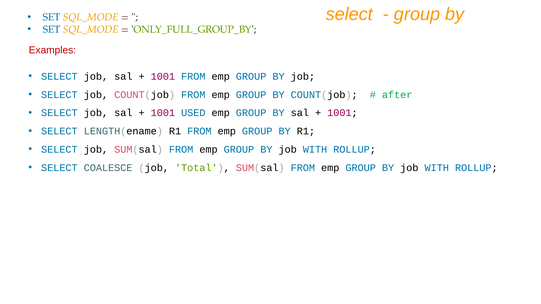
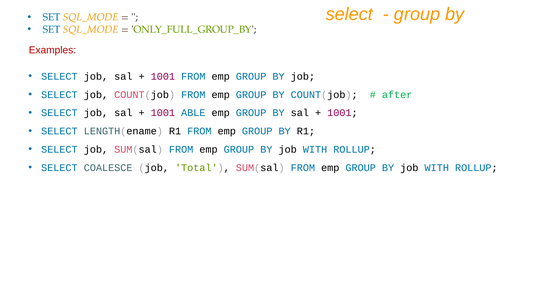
USED: USED -> ABLE
